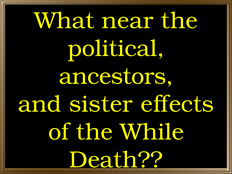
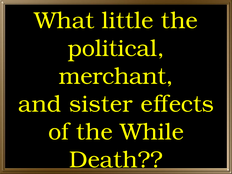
near: near -> little
ancestors: ancestors -> merchant
